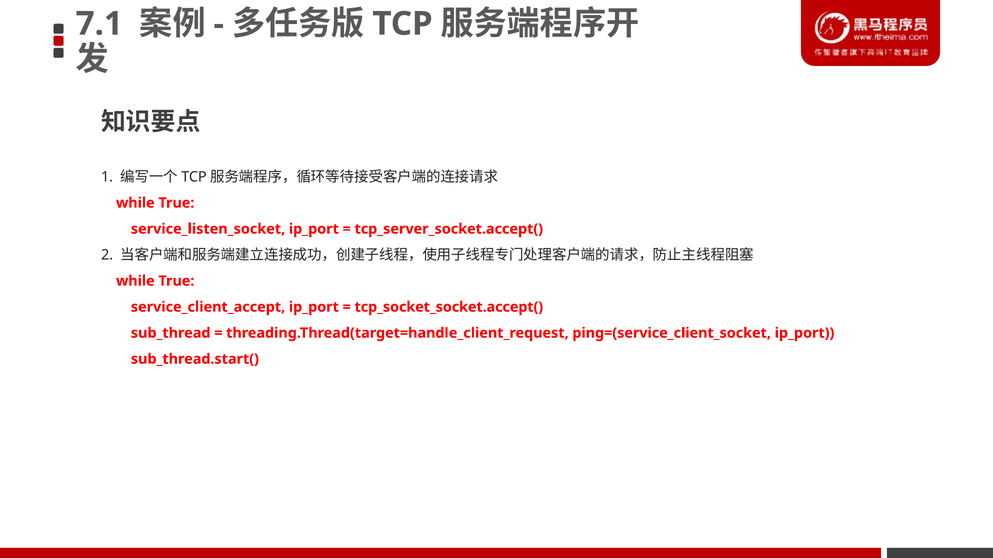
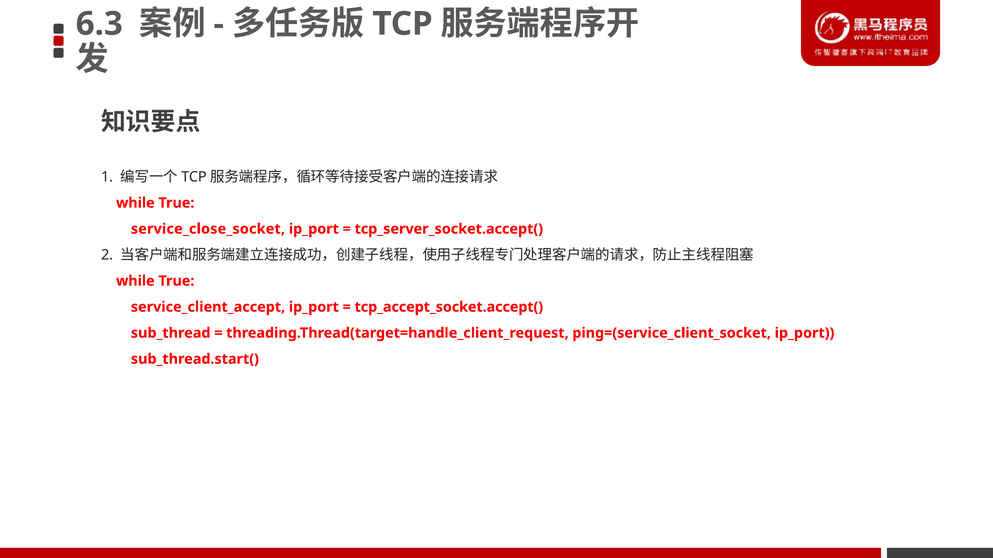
7.1: 7.1 -> 6.3
service_listen_socket: service_listen_socket -> service_close_socket
tcp_socket_socket.accept(: tcp_socket_socket.accept( -> tcp_accept_socket.accept(
